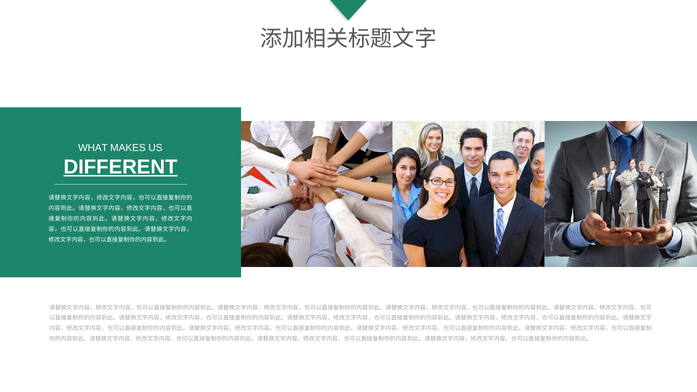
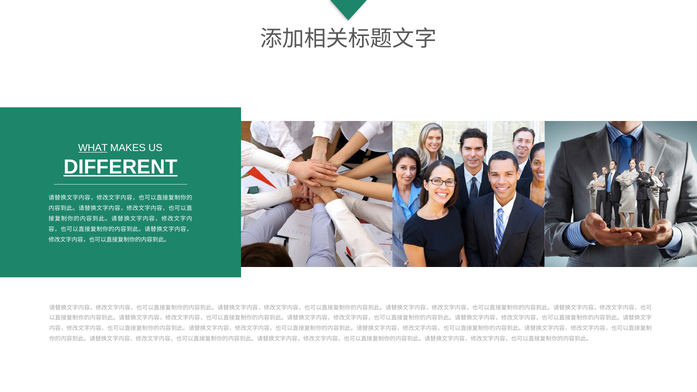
WHAT underline: none -> present
